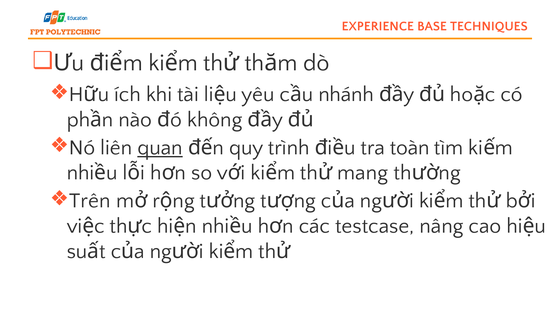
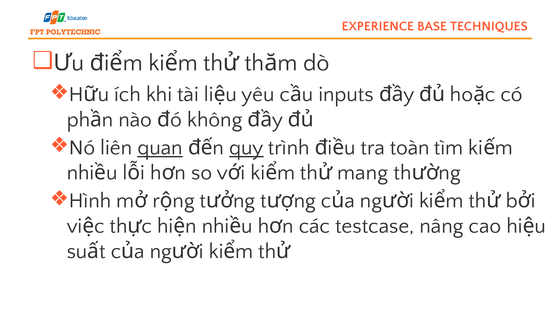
nhánh: nhánh -> inputs
quy underline: none -> present
Trên: Trên -> Hình
